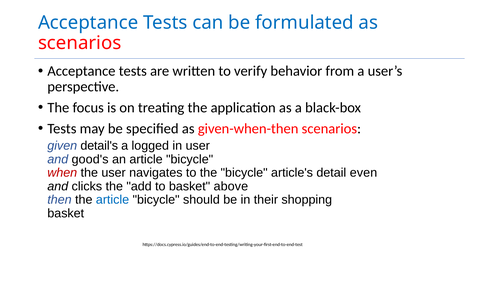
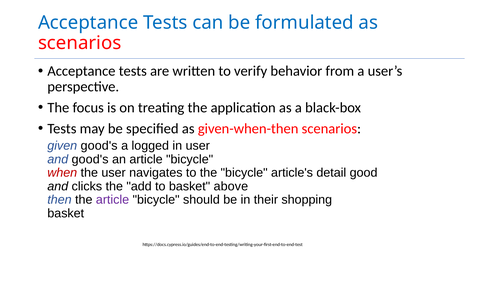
given detail's: detail's -> good's
even: even -> good
article at (113, 200) colour: blue -> purple
